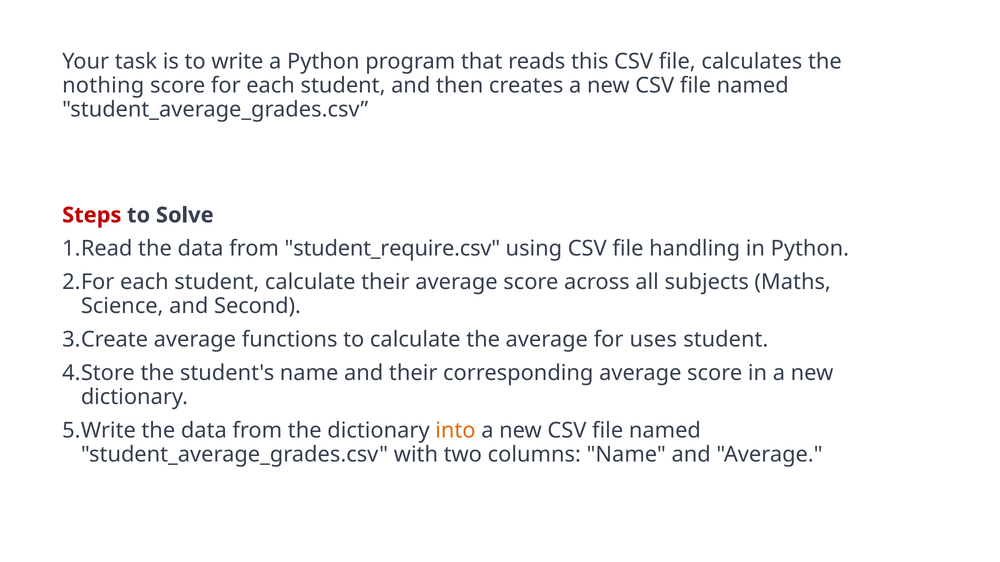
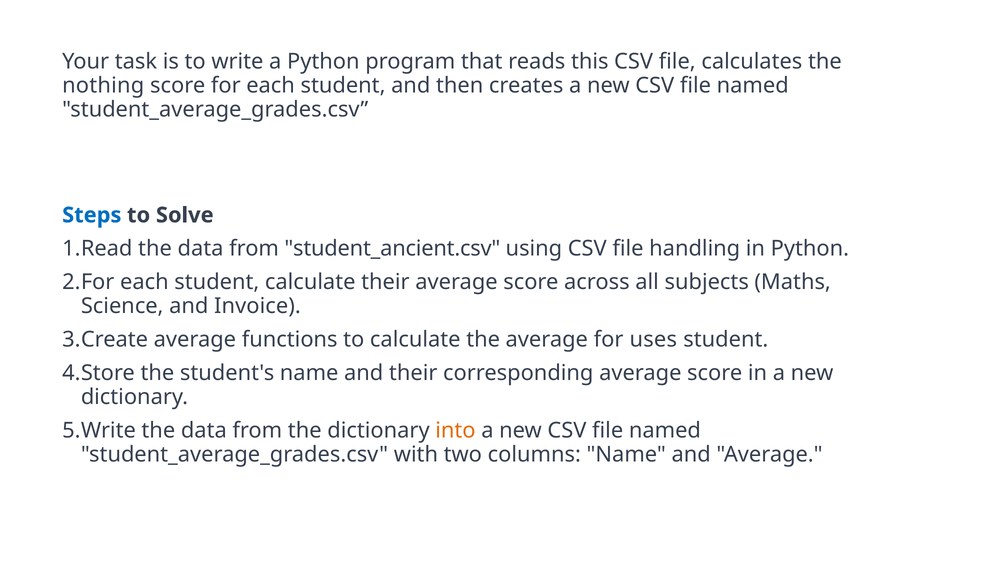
Steps colour: red -> blue
student_require.csv: student_require.csv -> student_ancient.csv
Second: Second -> Invoice
